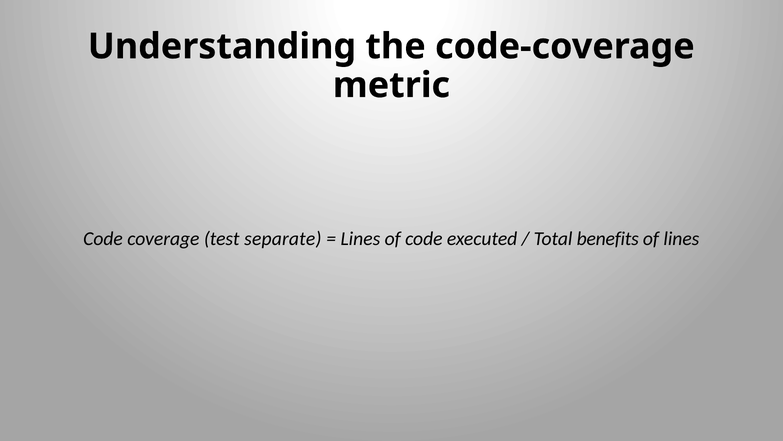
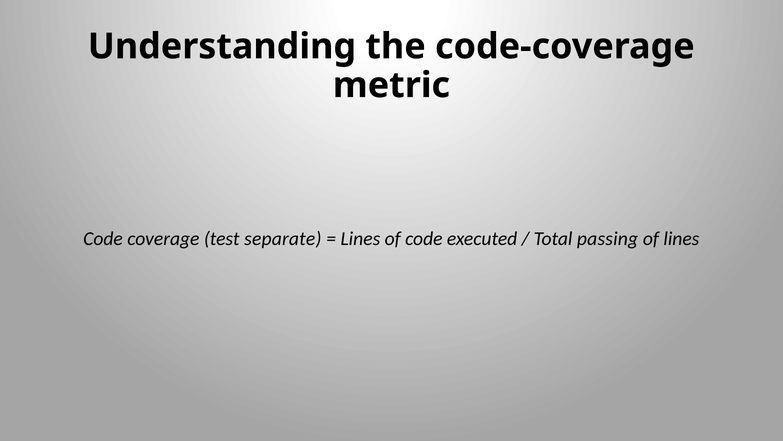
benefits: benefits -> passing
